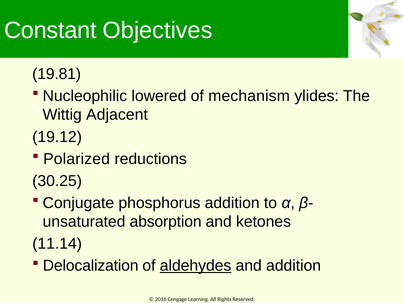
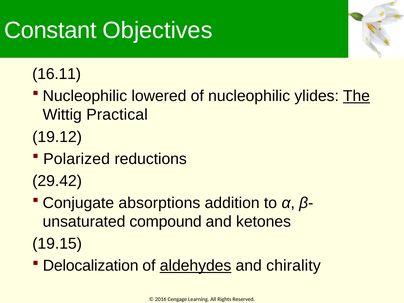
19.81: 19.81 -> 16.11
of mechanism: mechanism -> nucleophilic
The underline: none -> present
Adjacent: Adjacent -> Practical
30.25: 30.25 -> 29.42
phosphorus: phosphorus -> absorptions
absorption: absorption -> compound
11.14: 11.14 -> 19.15
and addition: addition -> chirality
